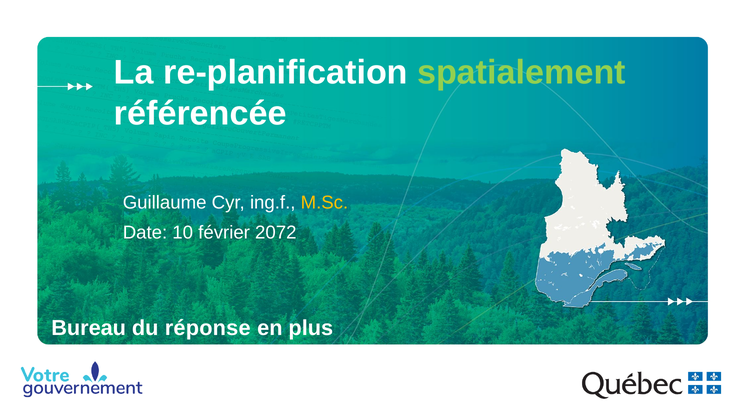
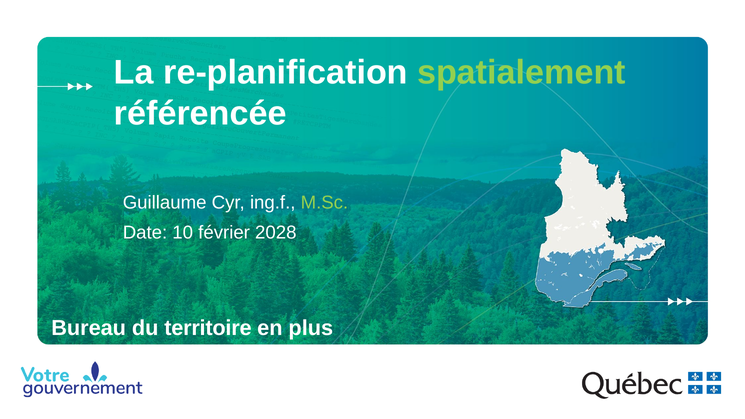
M.Sc colour: yellow -> light green
2072: 2072 -> 2028
réponse: réponse -> territoire
